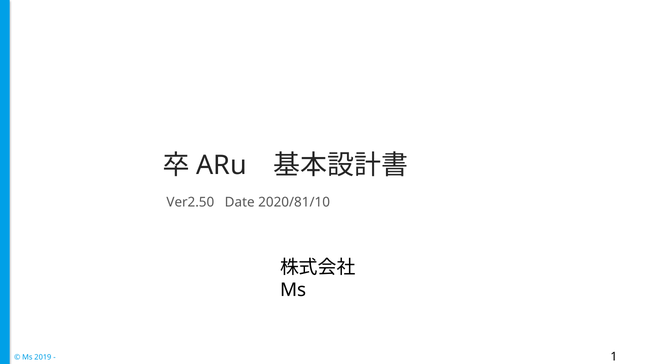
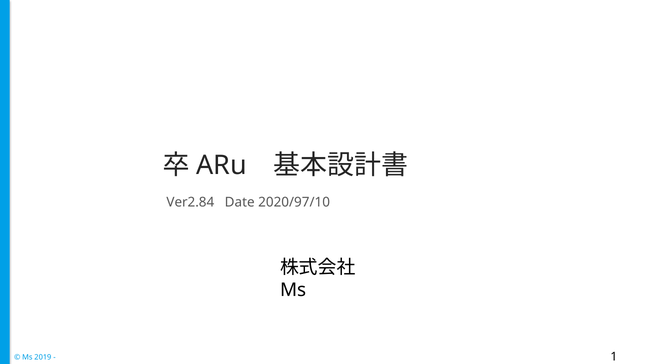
Ver2.50: Ver2.50 -> Ver2.84
2020/81/10: 2020/81/10 -> 2020/97/10
